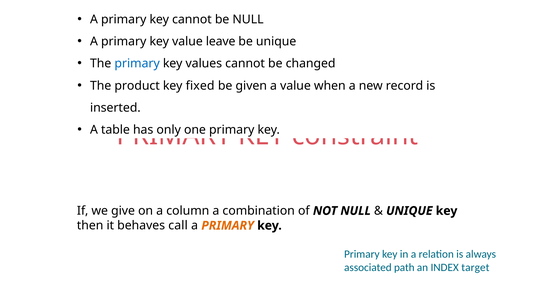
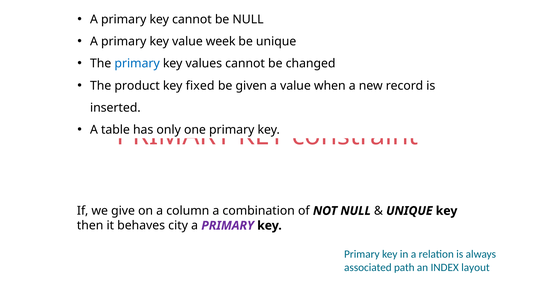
leave: leave -> week
call: call -> city
PRIMARY at (228, 226) colour: orange -> purple
target: target -> layout
